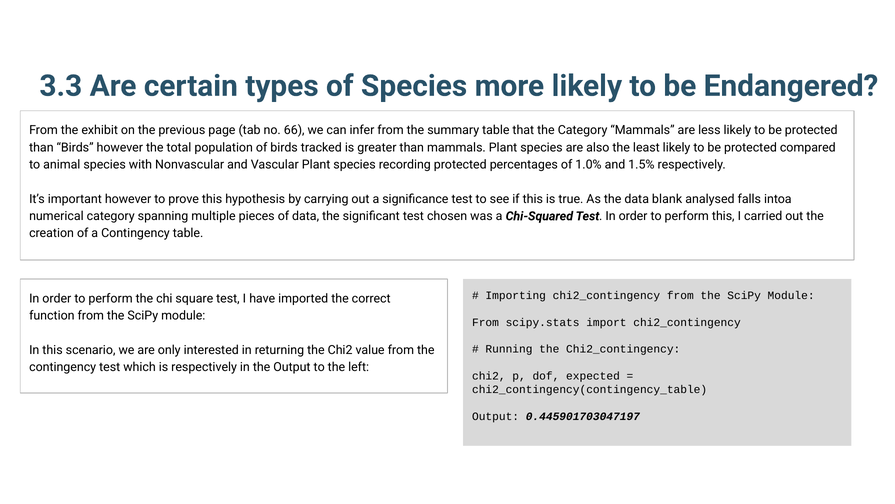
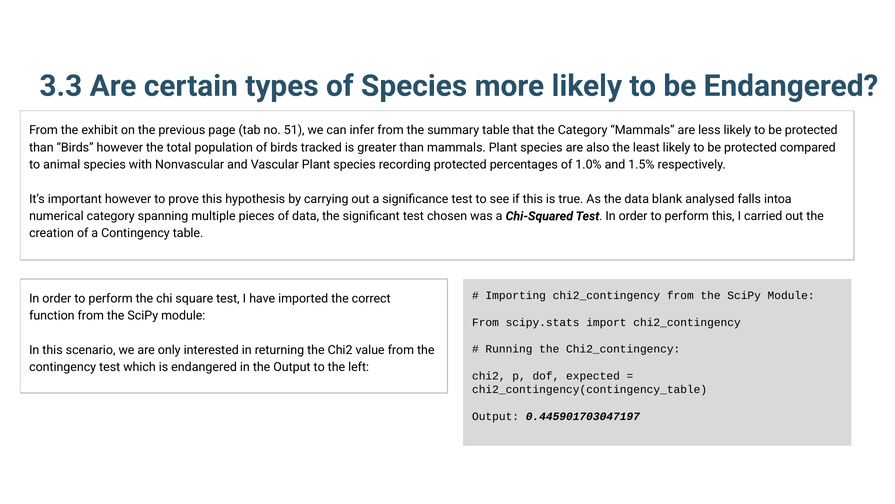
66: 66 -> 51
is respectively: respectively -> endangered
